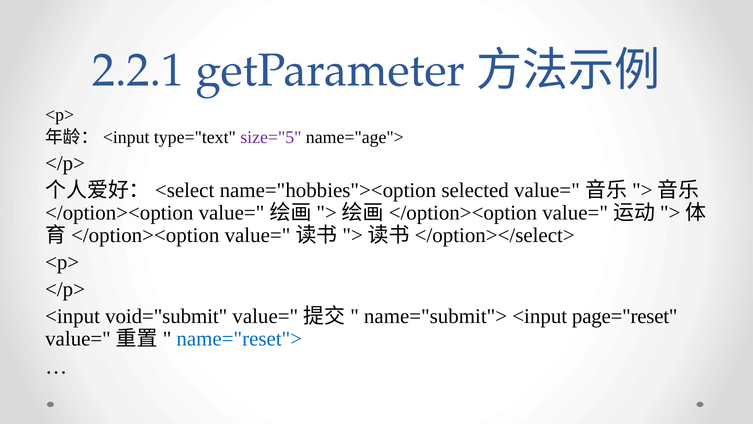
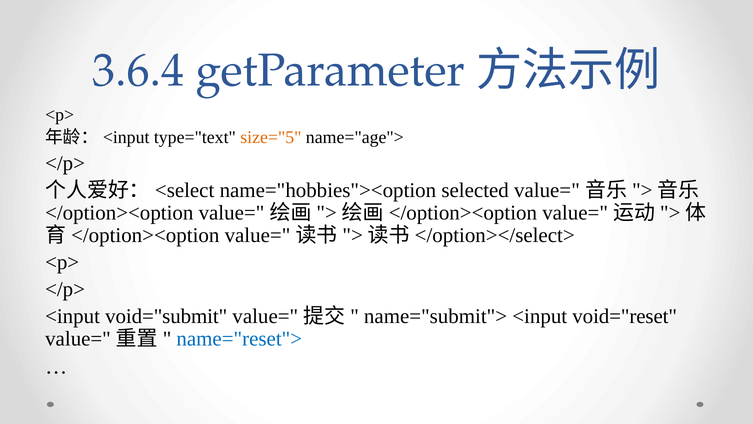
2.2.1: 2.2.1 -> 3.6.4
size="5 colour: purple -> orange
page="reset: page="reset -> void="reset
